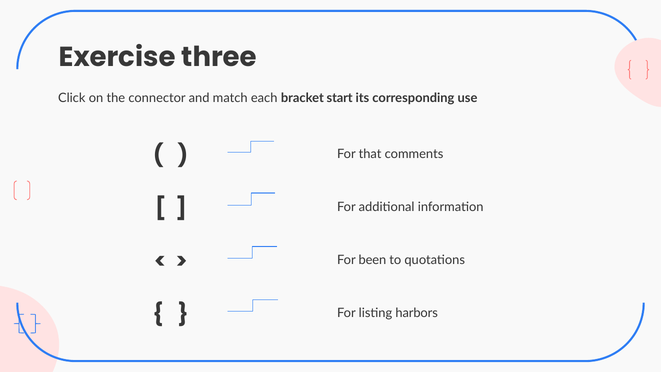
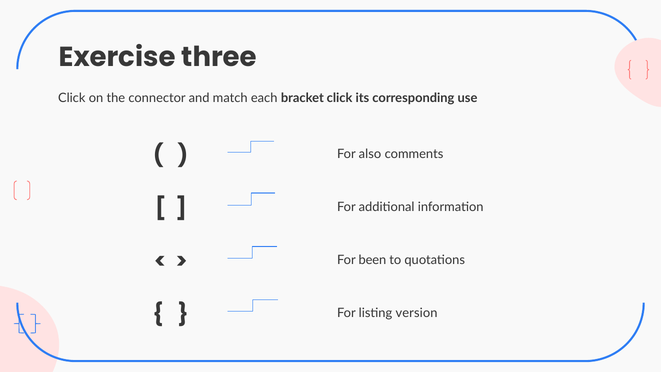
bracket start: start -> click
that: that -> also
harbors: harbors -> version
